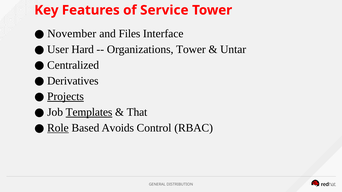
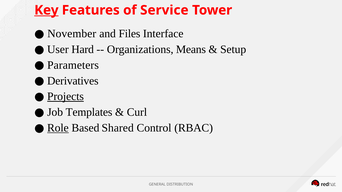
Key underline: none -> present
Organizations Tower: Tower -> Means
Untar: Untar -> Setup
Centralized: Centralized -> Parameters
Templates underline: present -> none
That: That -> Curl
Avoids: Avoids -> Shared
